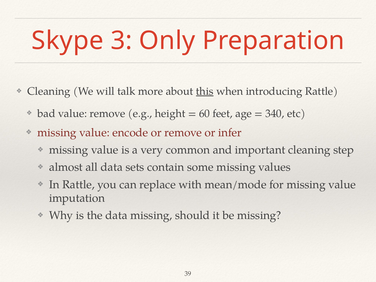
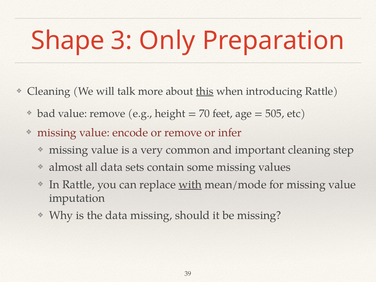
Skype: Skype -> Shape
60: 60 -> 70
340: 340 -> 505
with underline: none -> present
